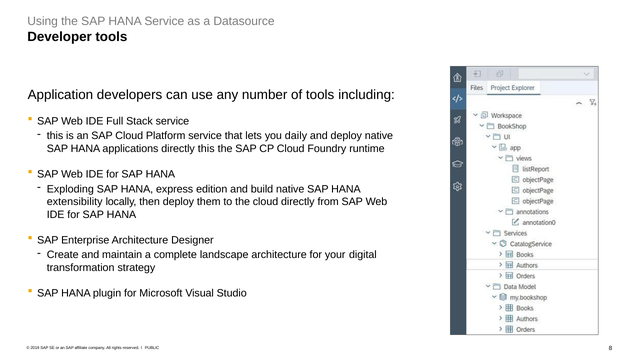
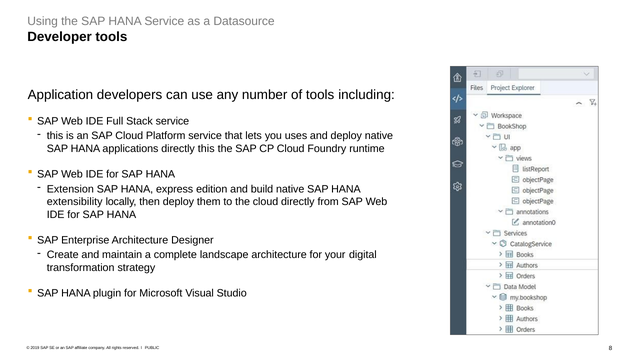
daily: daily -> uses
Exploding: Exploding -> Extension
